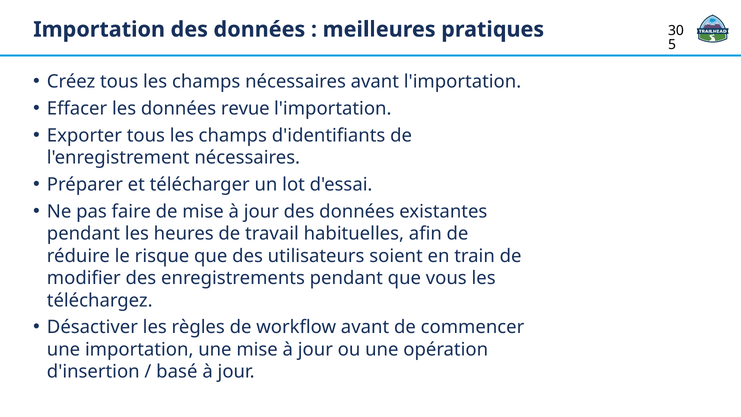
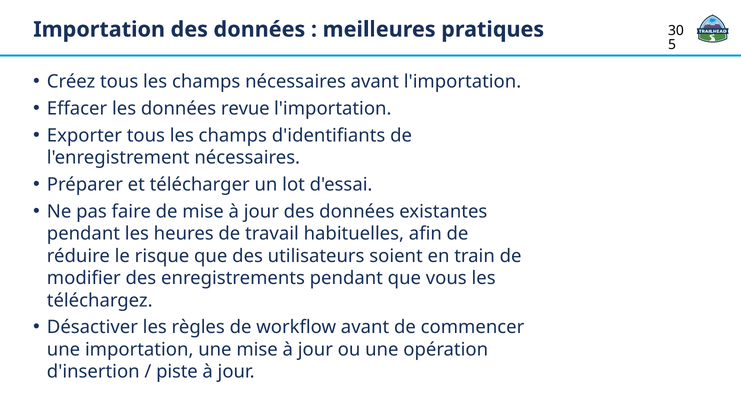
basé: basé -> piste
